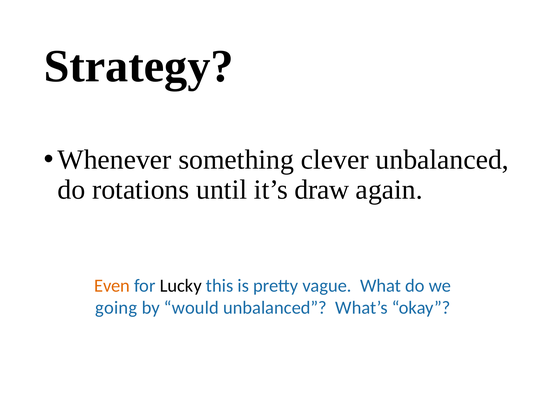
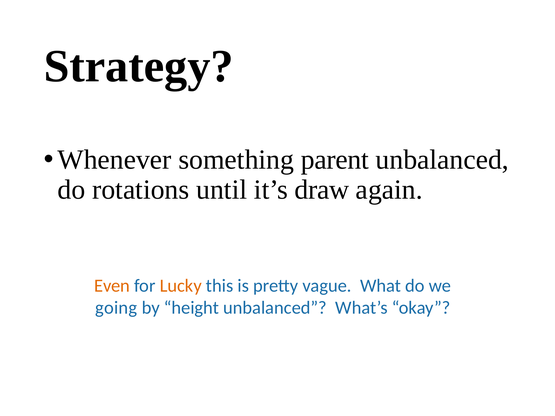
clever: clever -> parent
Lucky colour: black -> orange
would: would -> height
